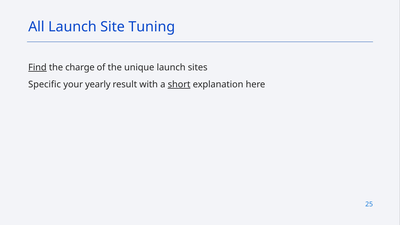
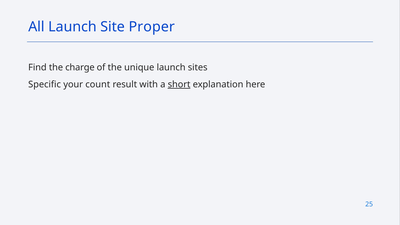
Tuning: Tuning -> Proper
Find underline: present -> none
yearly: yearly -> count
